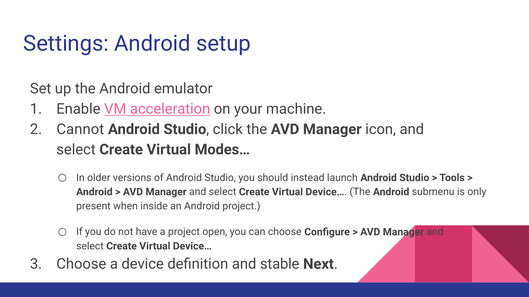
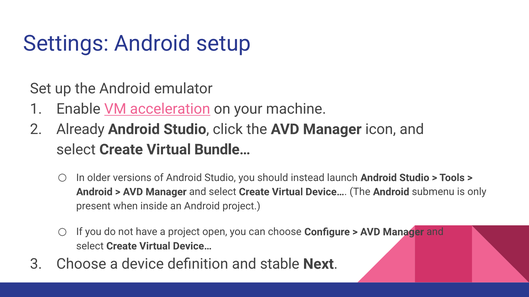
Cannot: Cannot -> Already
Modes…: Modes… -> Bundle…
